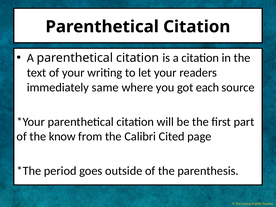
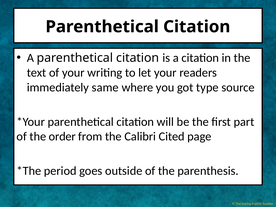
each: each -> type
know: know -> order
